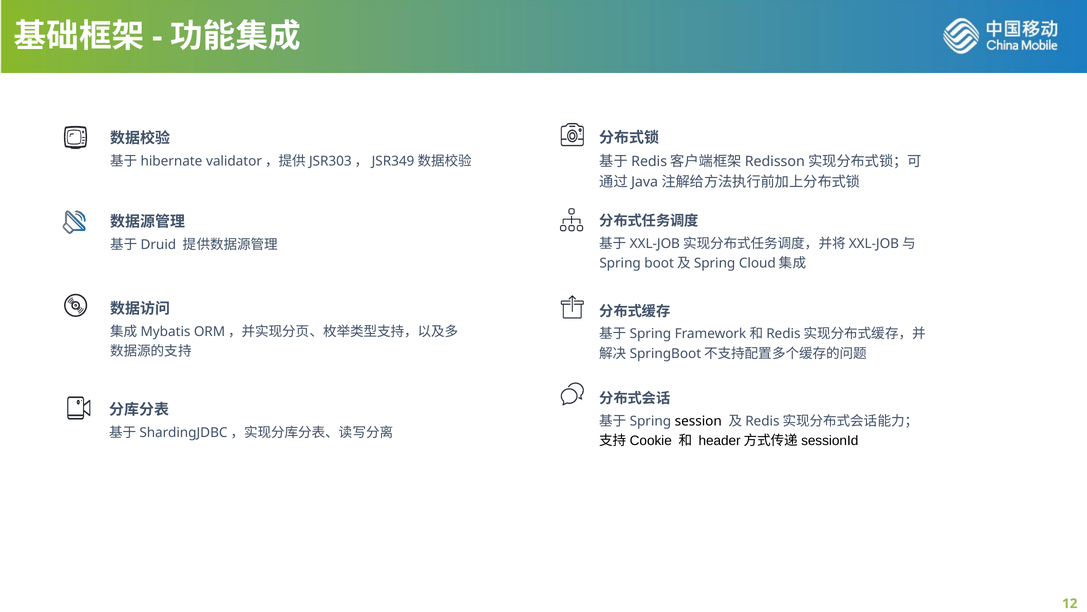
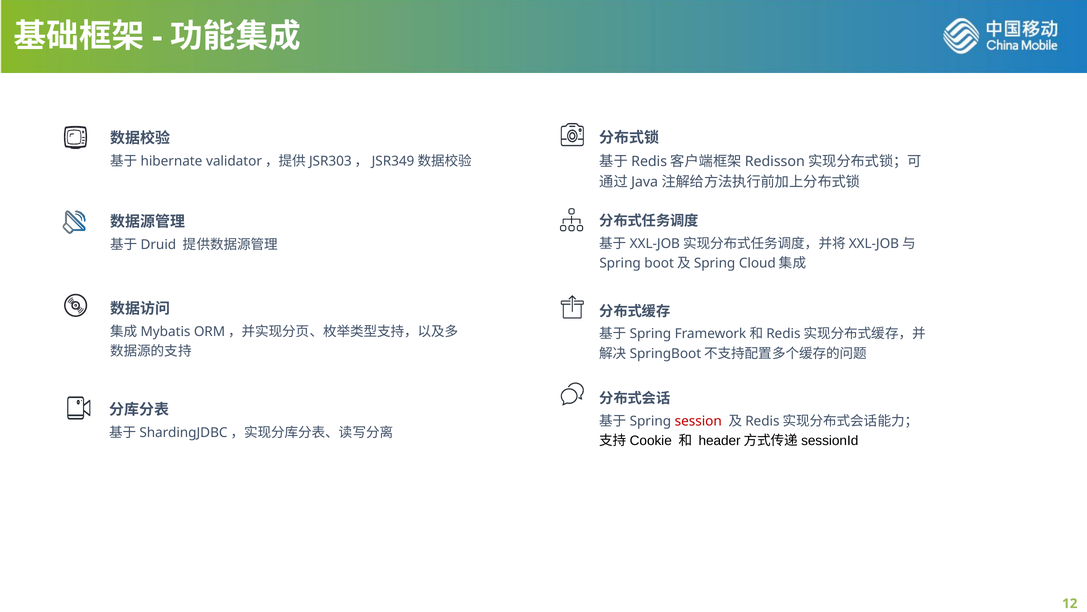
session colour: black -> red
